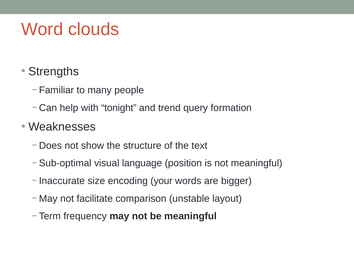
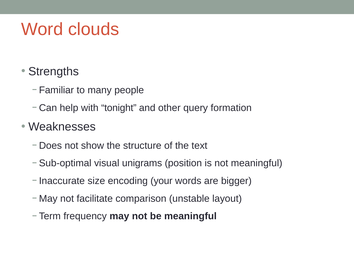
trend: trend -> other
language: language -> unigrams
